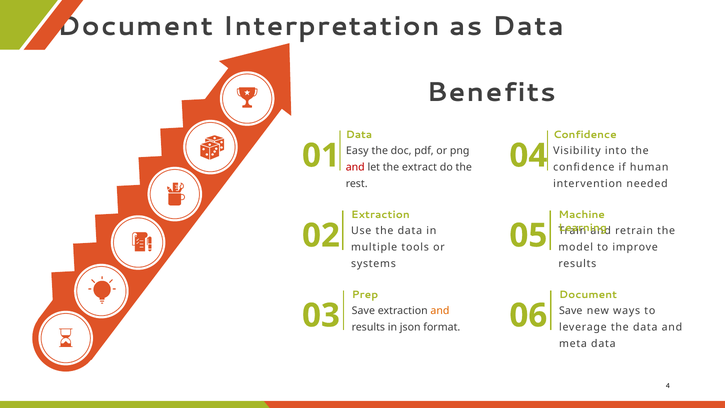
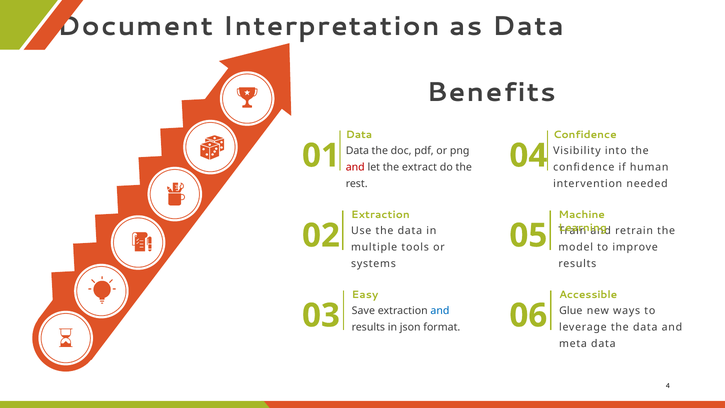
Easy at (357, 151): Easy -> Data
Prep: Prep -> Easy
Document at (588, 295): Document -> Accessible
and at (440, 311) colour: orange -> blue
Save at (571, 311): Save -> Glue
